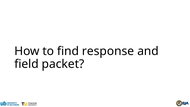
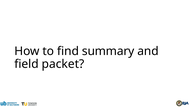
response: response -> summary
